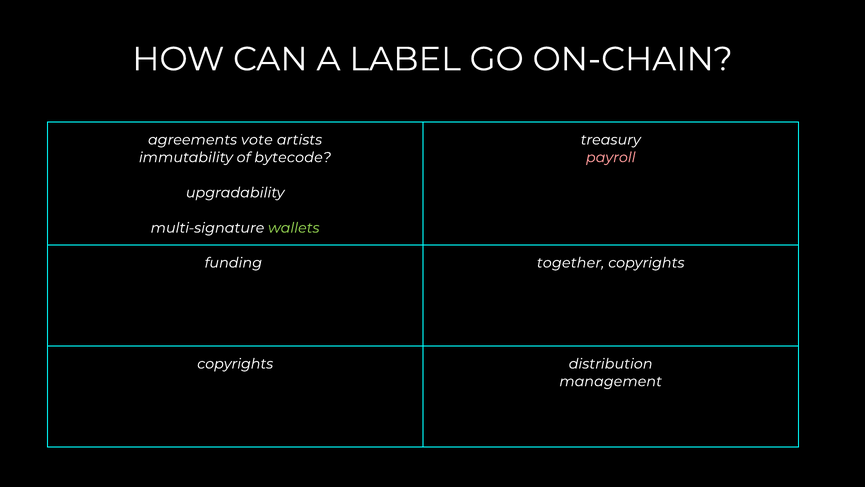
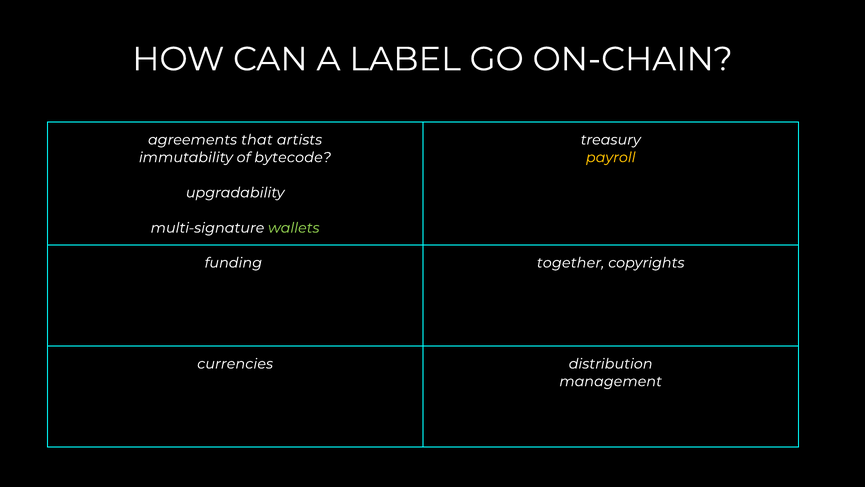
vote: vote -> that
payroll colour: pink -> yellow
copyrights at (235, 364): copyrights -> currencies
